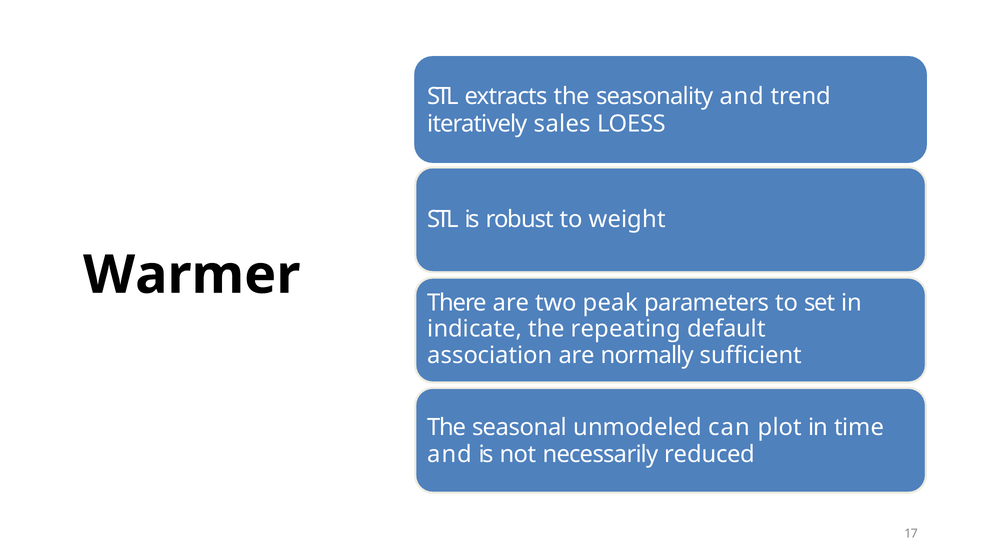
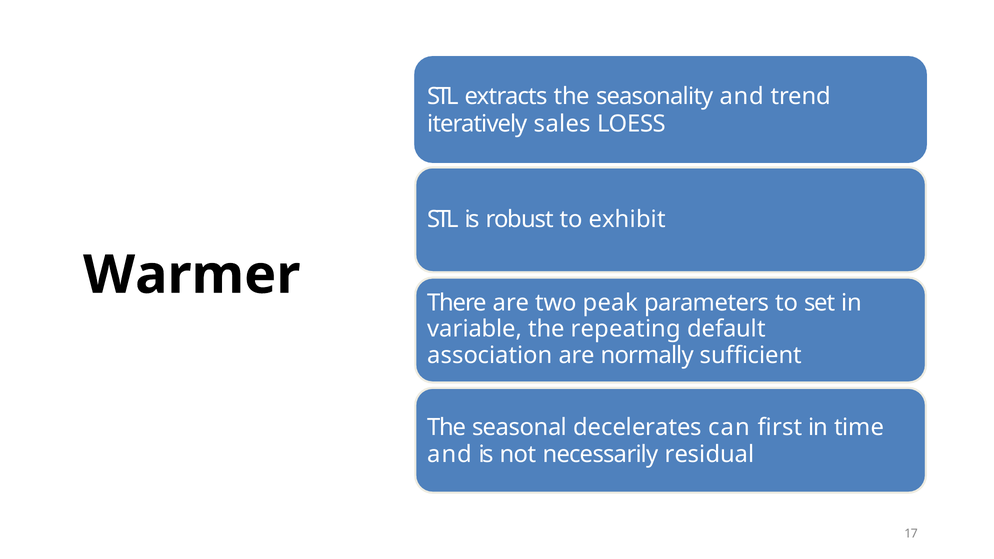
weight: weight -> exhibit
indicate: indicate -> variable
unmodeled: unmodeled -> decelerates
plot: plot -> first
reduced: reduced -> residual
